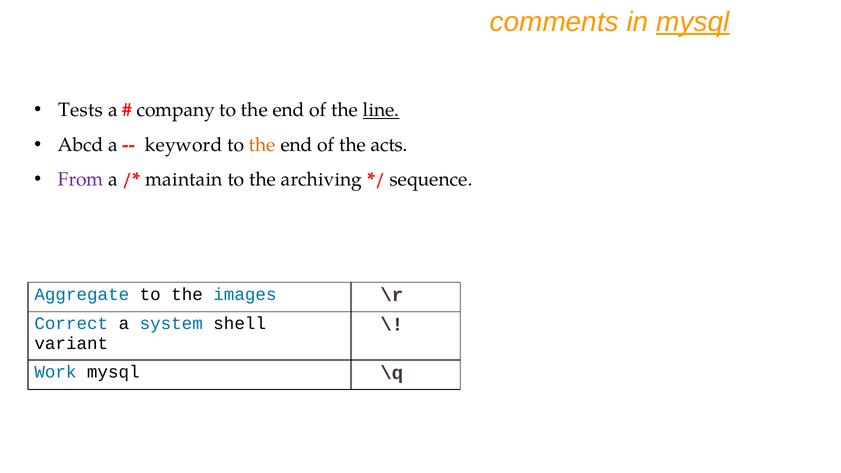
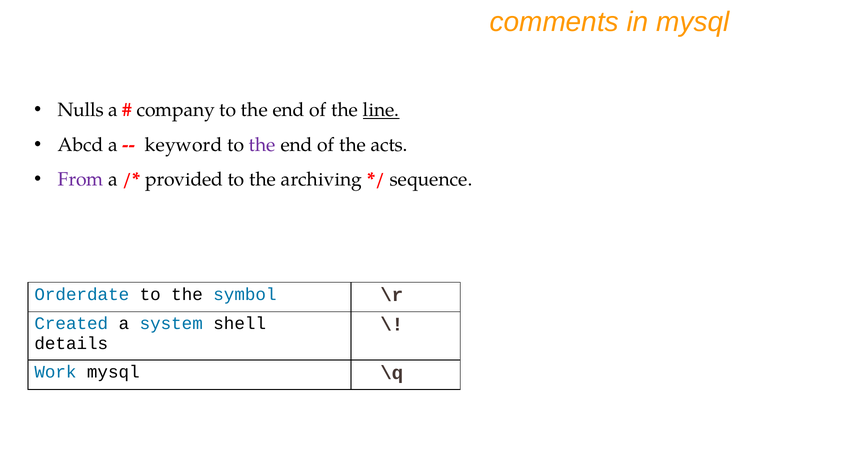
mysql at (693, 22) underline: present -> none
Tests: Tests -> Nulls
the at (262, 145) colour: orange -> purple
maintain: maintain -> provided
Aggregate: Aggregate -> Orderdate
images: images -> symbol
Correct: Correct -> Created
variant: variant -> details
